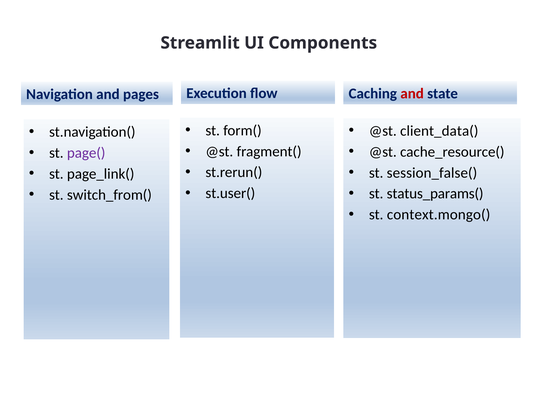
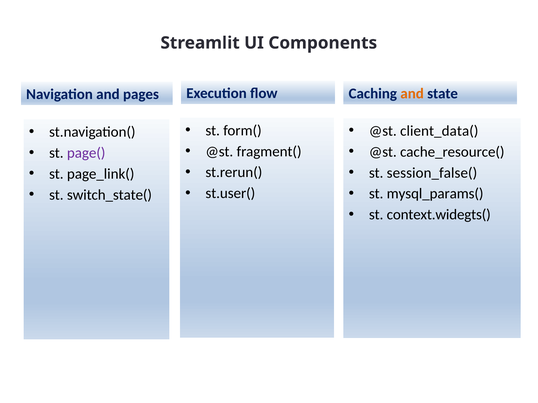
and at (412, 94) colour: red -> orange
status_params(: status_params( -> mysql_params(
switch_from(: switch_from( -> switch_state(
context.mongo(: context.mongo( -> context.widegts(
